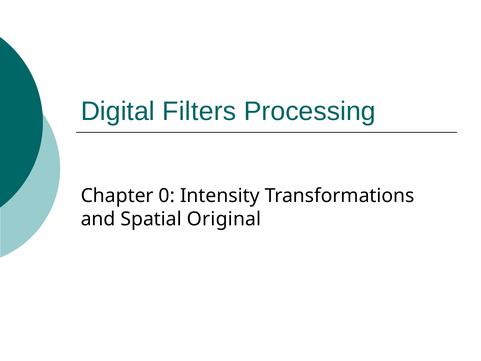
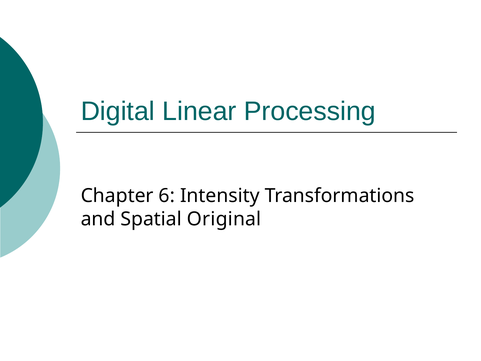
Filters: Filters -> Linear
0: 0 -> 6
